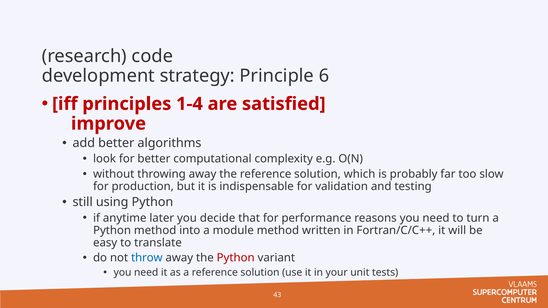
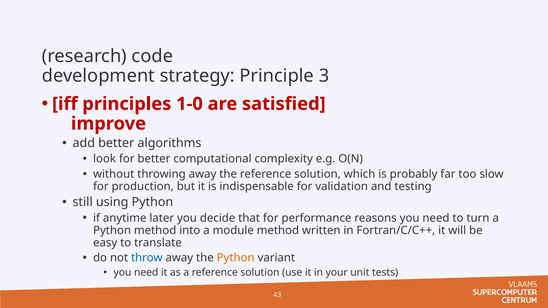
6: 6 -> 3
1-4: 1-4 -> 1-0
Python at (236, 258) colour: red -> orange
